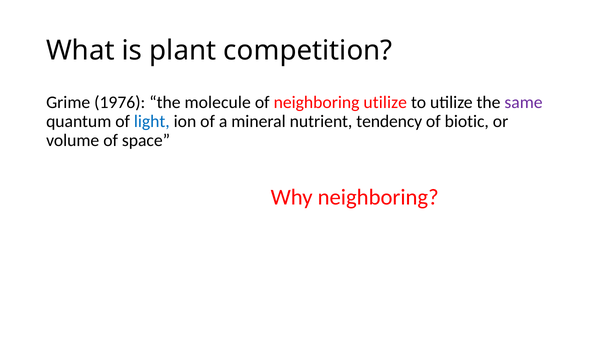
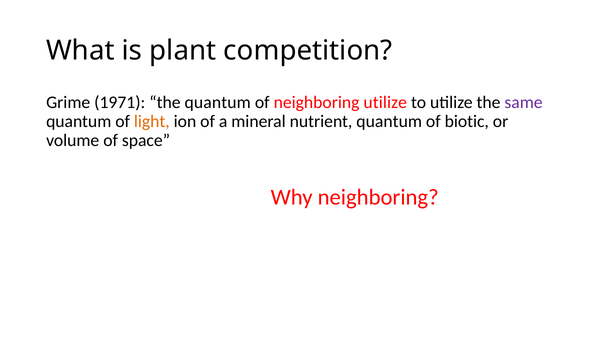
1976: 1976 -> 1971
the molecule: molecule -> quantum
light colour: blue -> orange
nutrient tendency: tendency -> quantum
